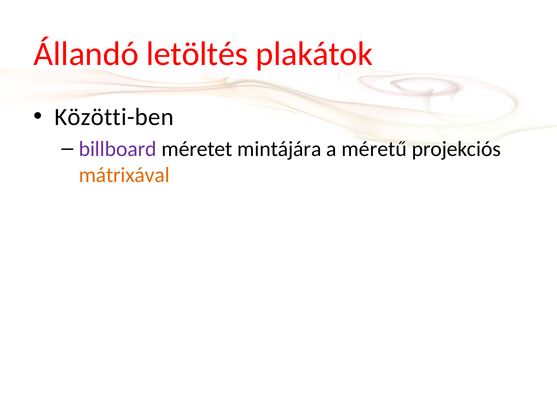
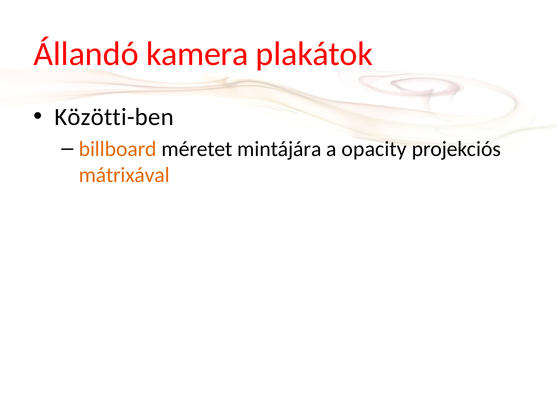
letöltés: letöltés -> kamera
billboard colour: purple -> orange
méretű: méretű -> opacity
